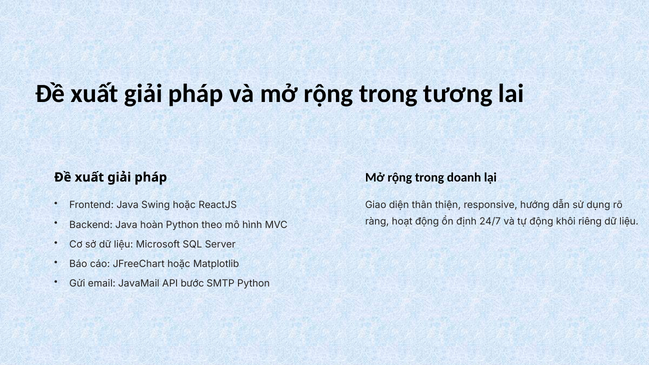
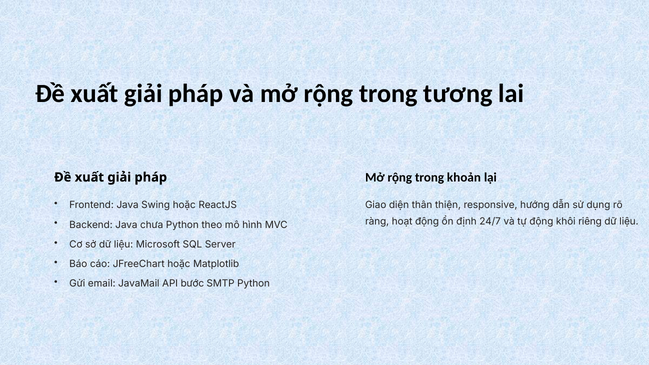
doanh: doanh -> khoản
hoàn: hoàn -> chưa
